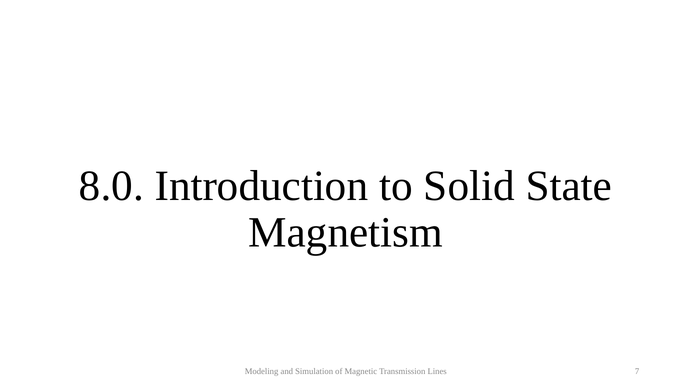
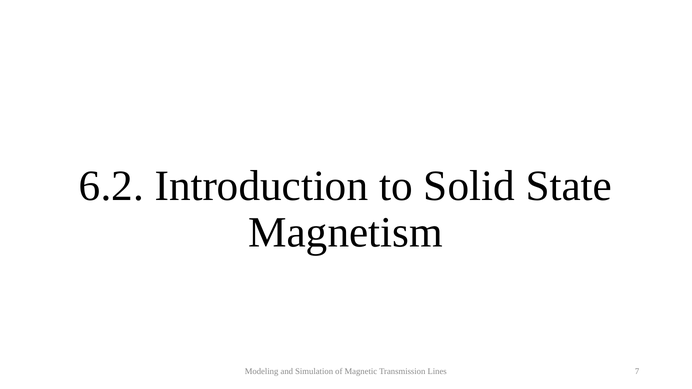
8.0: 8.0 -> 6.2
